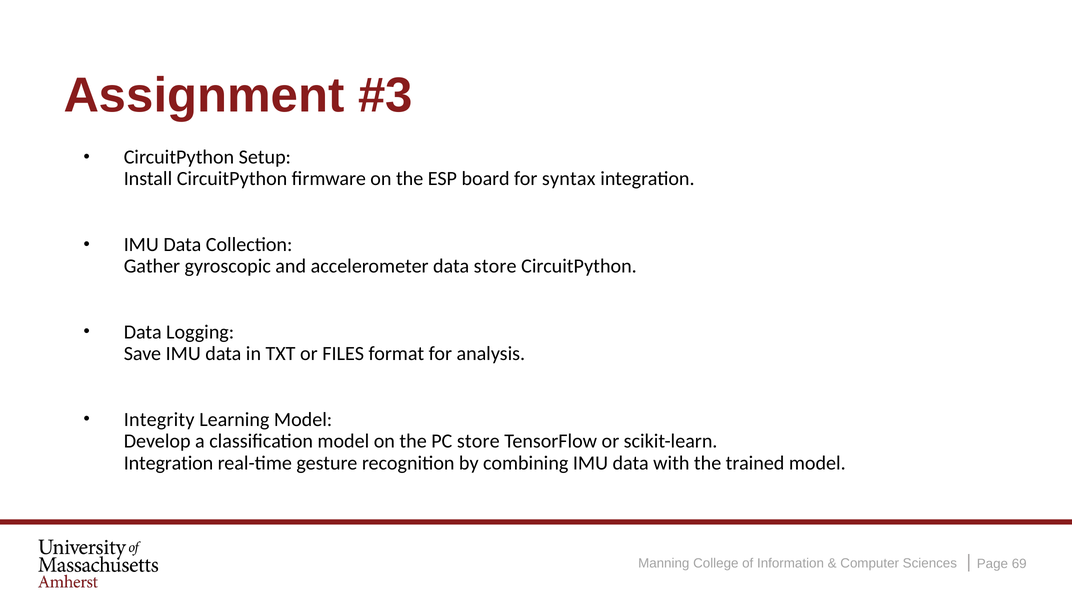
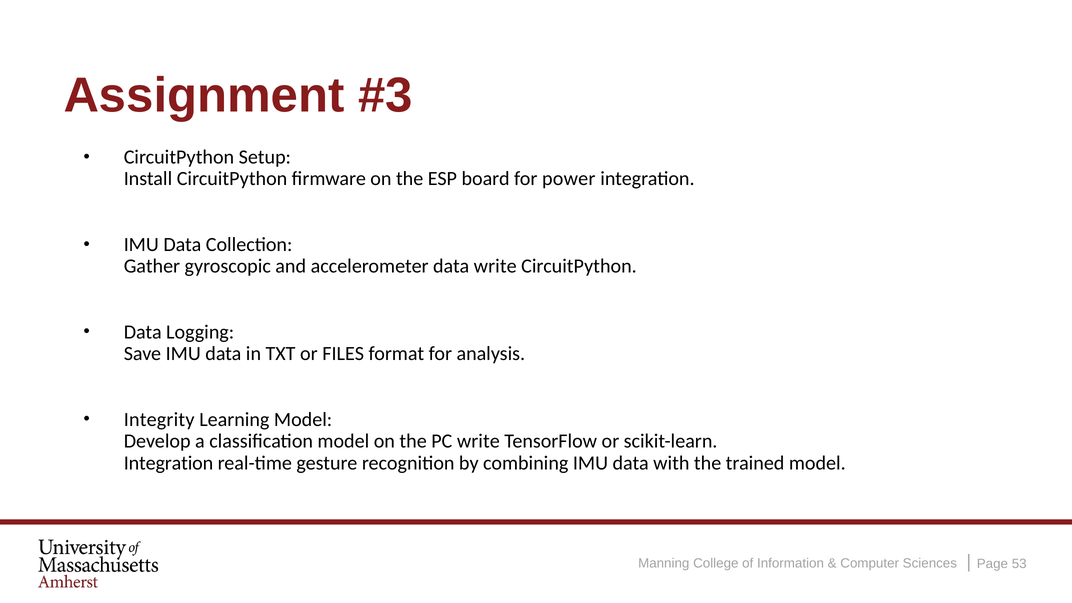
syntax: syntax -> power
data store: store -> write
PC store: store -> write
69: 69 -> 53
